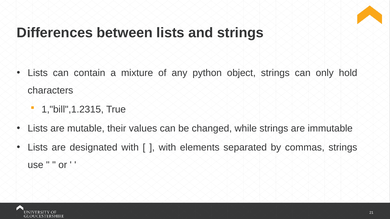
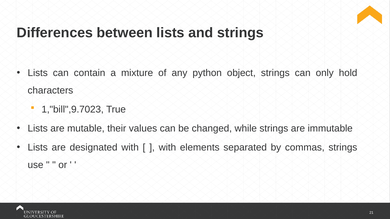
1,"bill",1.2315: 1,"bill",1.2315 -> 1,"bill",9.7023
